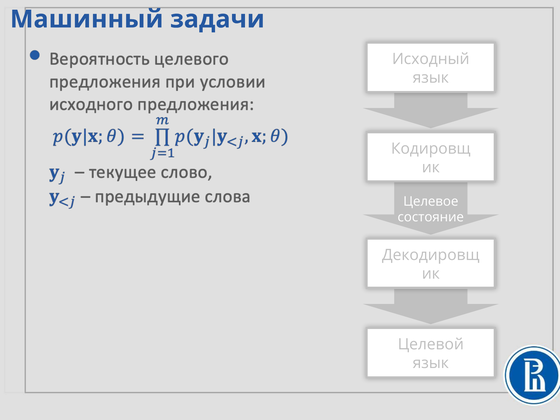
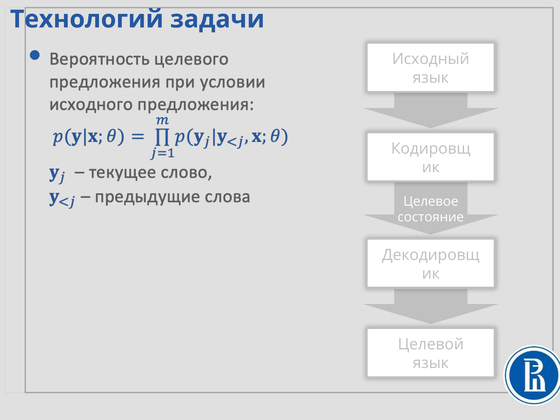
Машинный: Машинный -> Технологий
